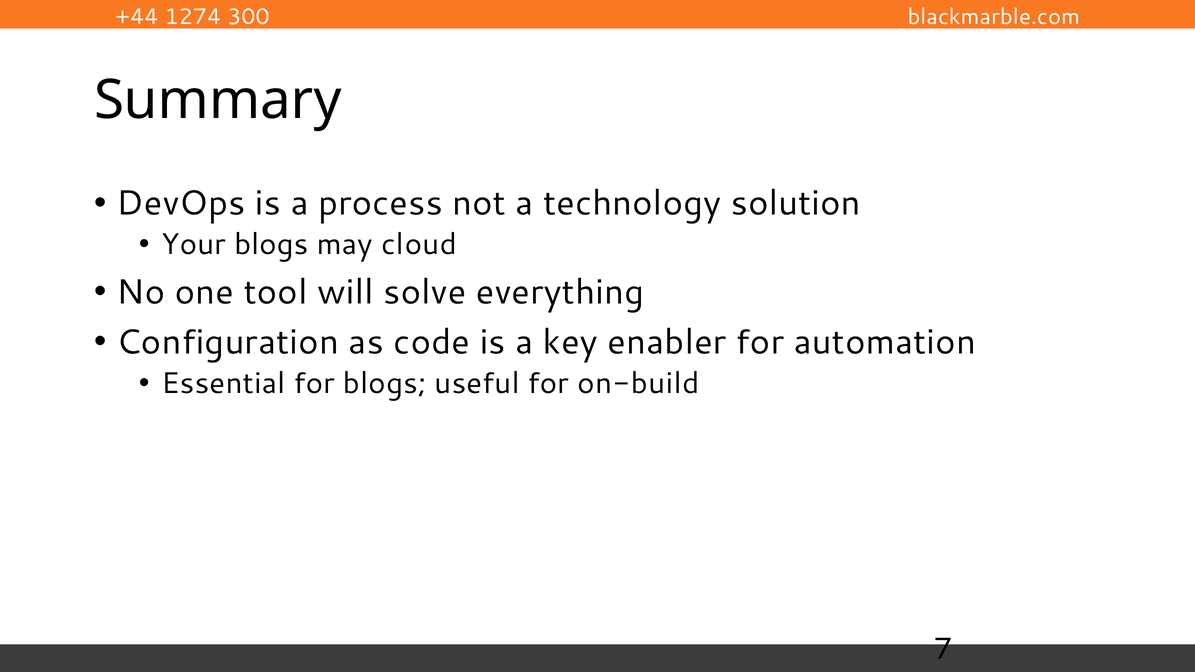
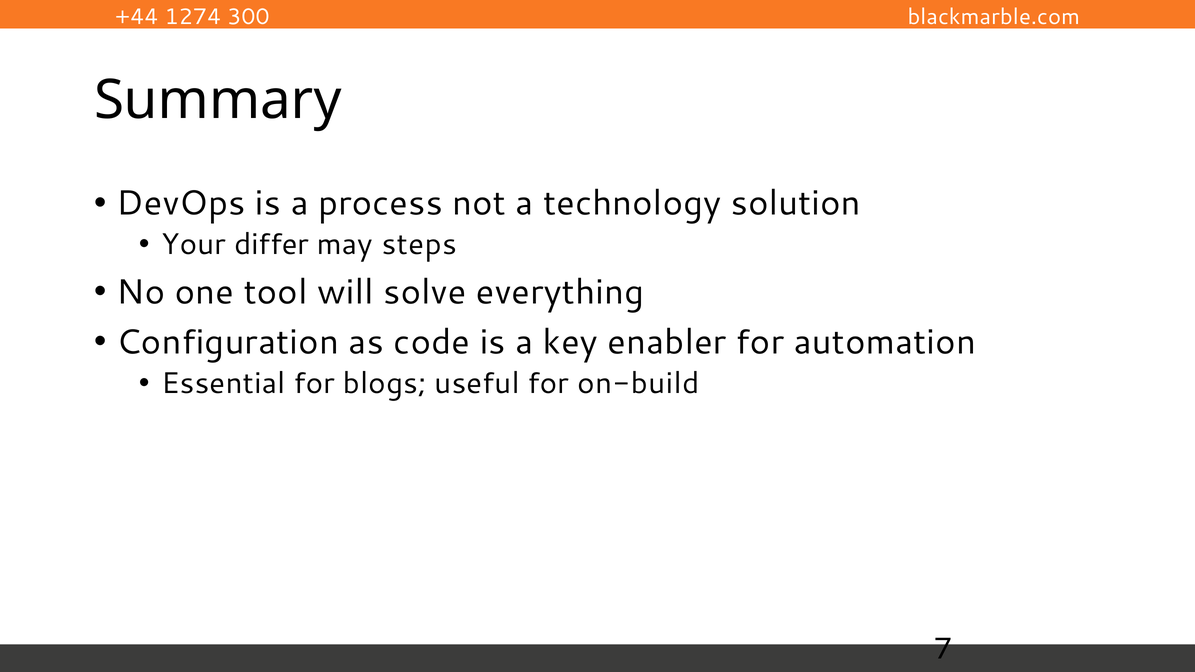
Your blogs: blogs -> differ
cloud: cloud -> steps
